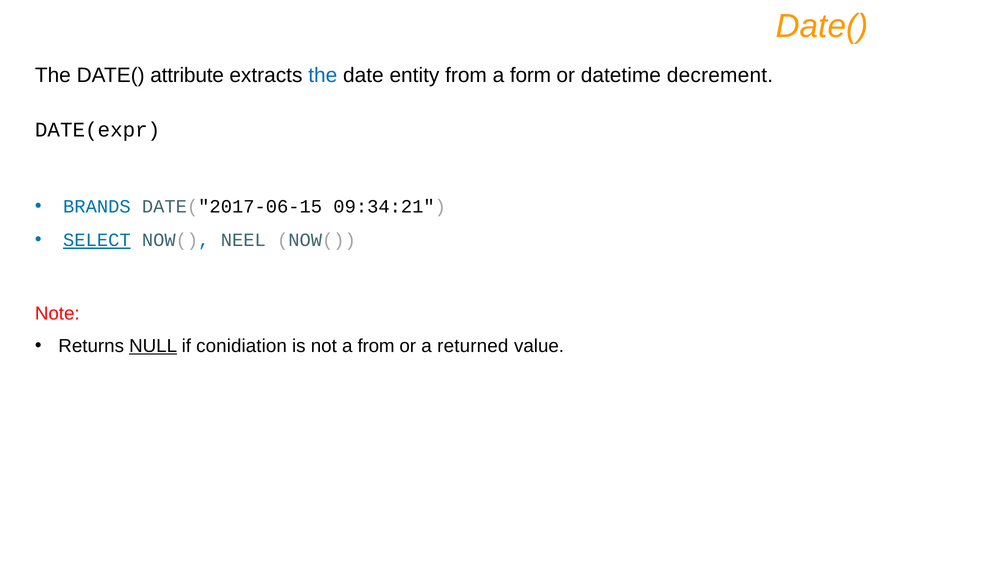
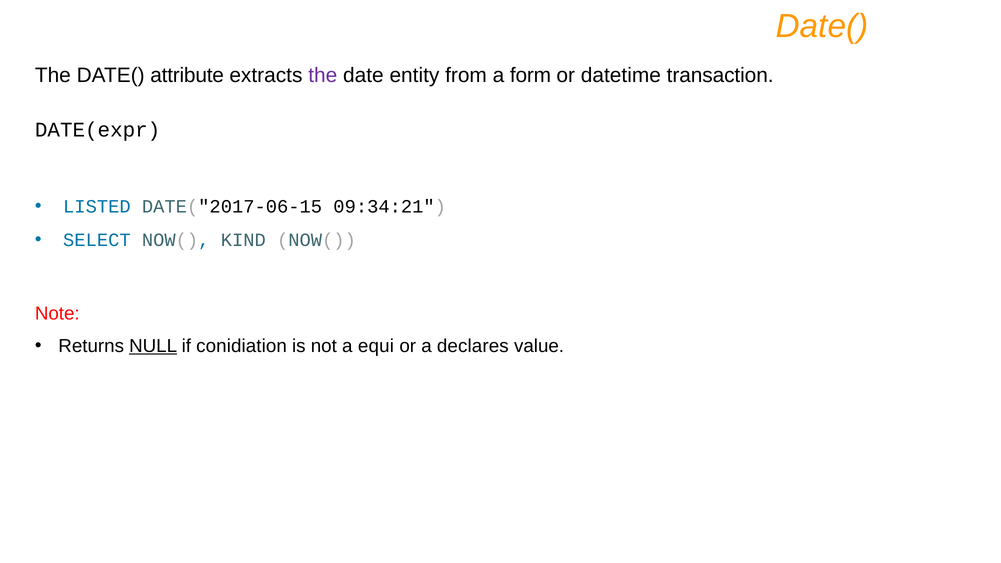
the at (323, 75) colour: blue -> purple
decrement: decrement -> transaction
BRANDS: BRANDS -> LISTED
SELECT underline: present -> none
NEEL: NEEL -> KIND
a from: from -> equi
returned: returned -> declares
